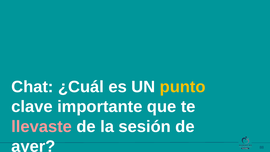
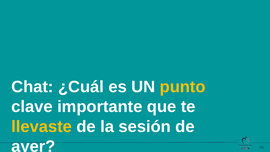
llevaste colour: pink -> yellow
